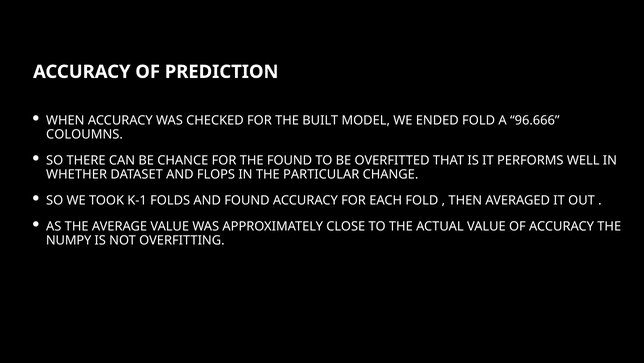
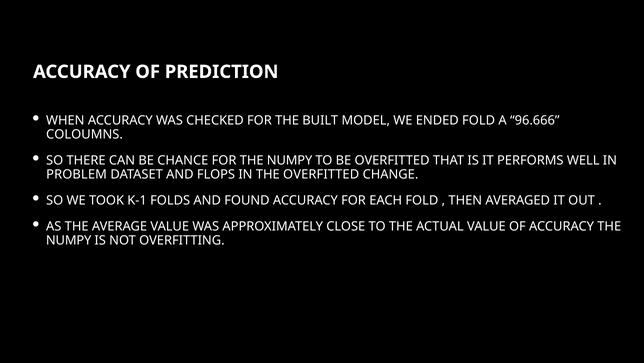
FOR THE FOUND: FOUND -> NUMPY
WHETHER: WHETHER -> PROBLEM
THE PARTICULAR: PARTICULAR -> OVERFITTED
